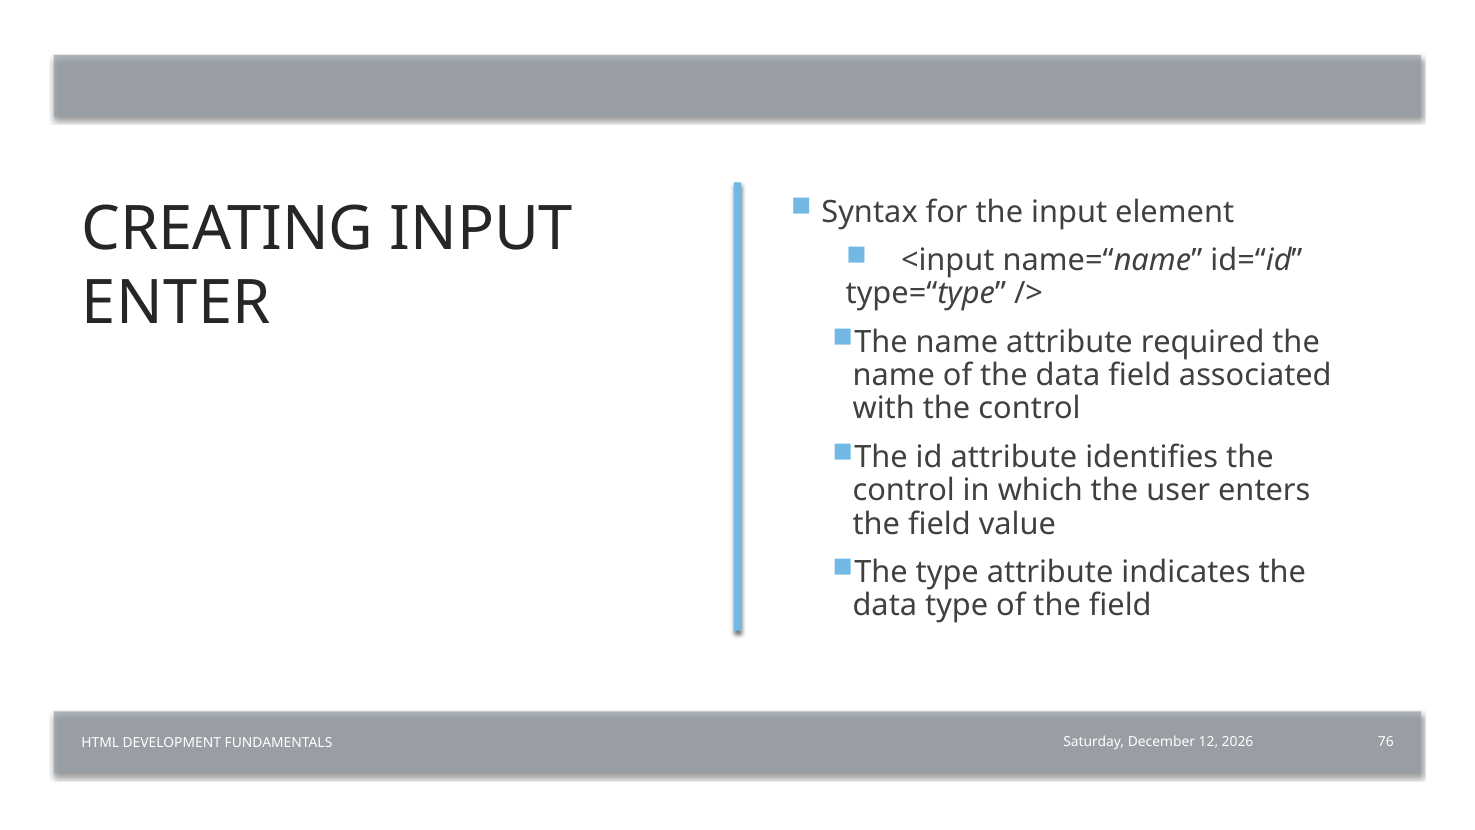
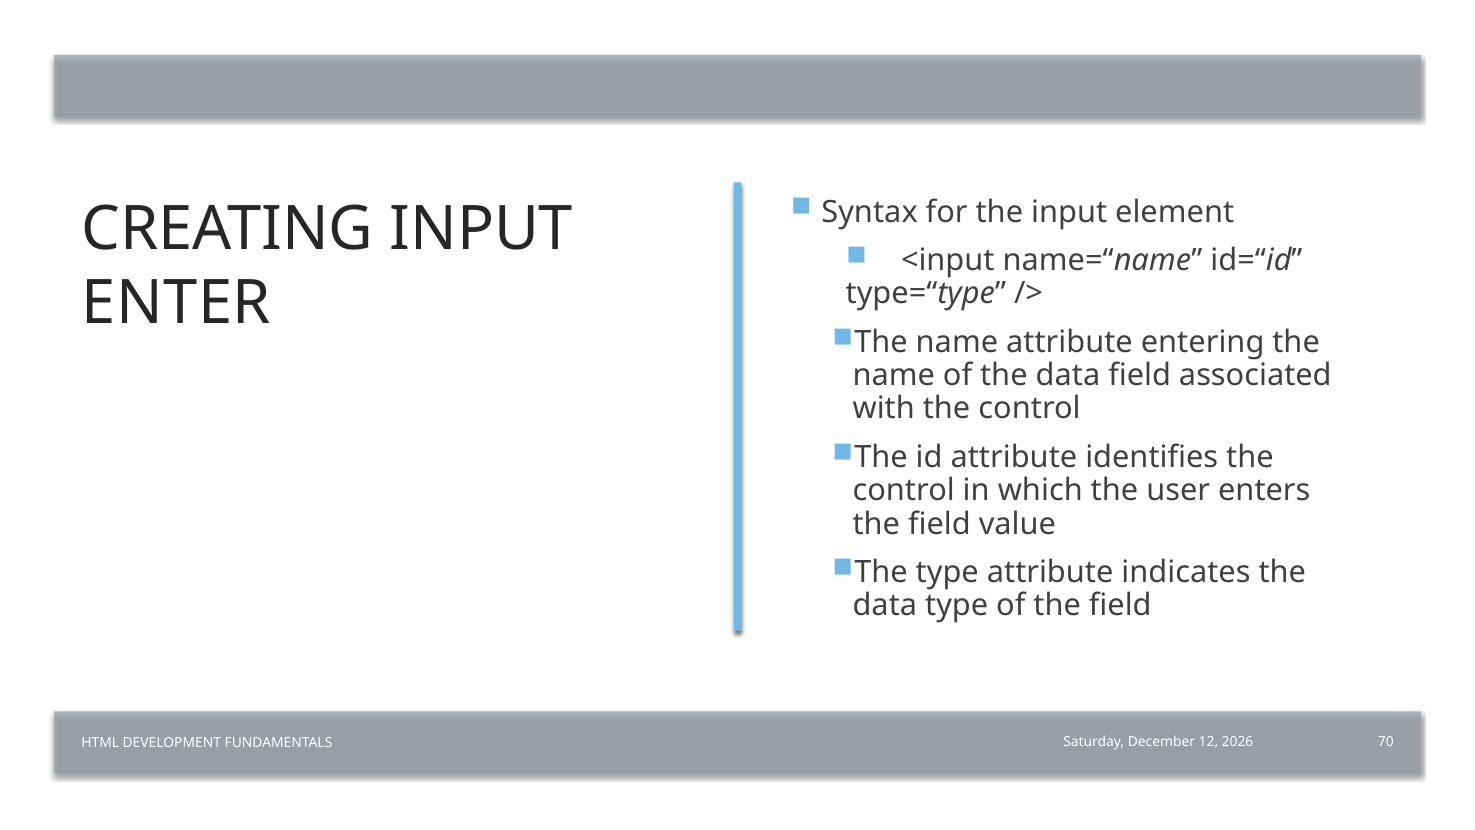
required: required -> entering
76: 76 -> 70
